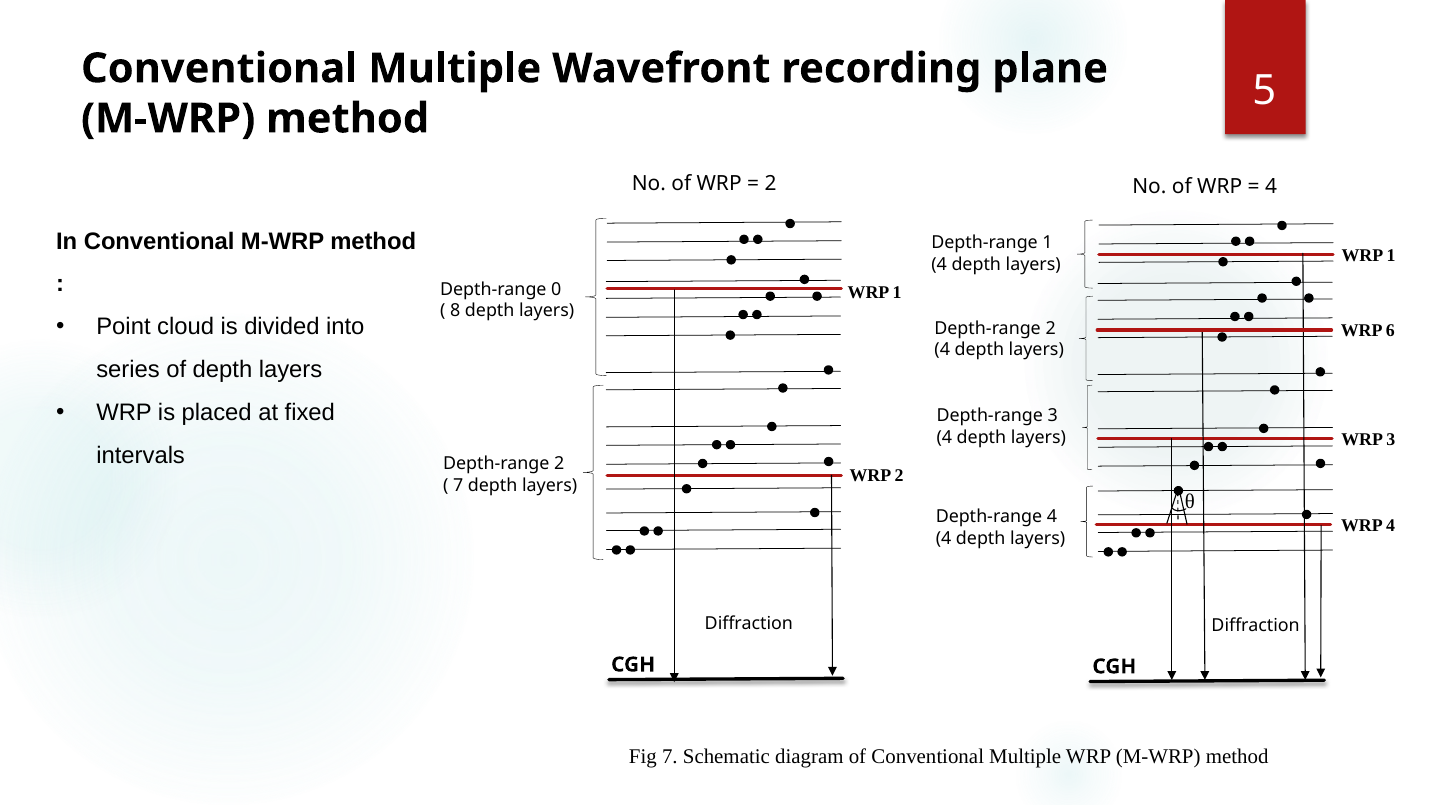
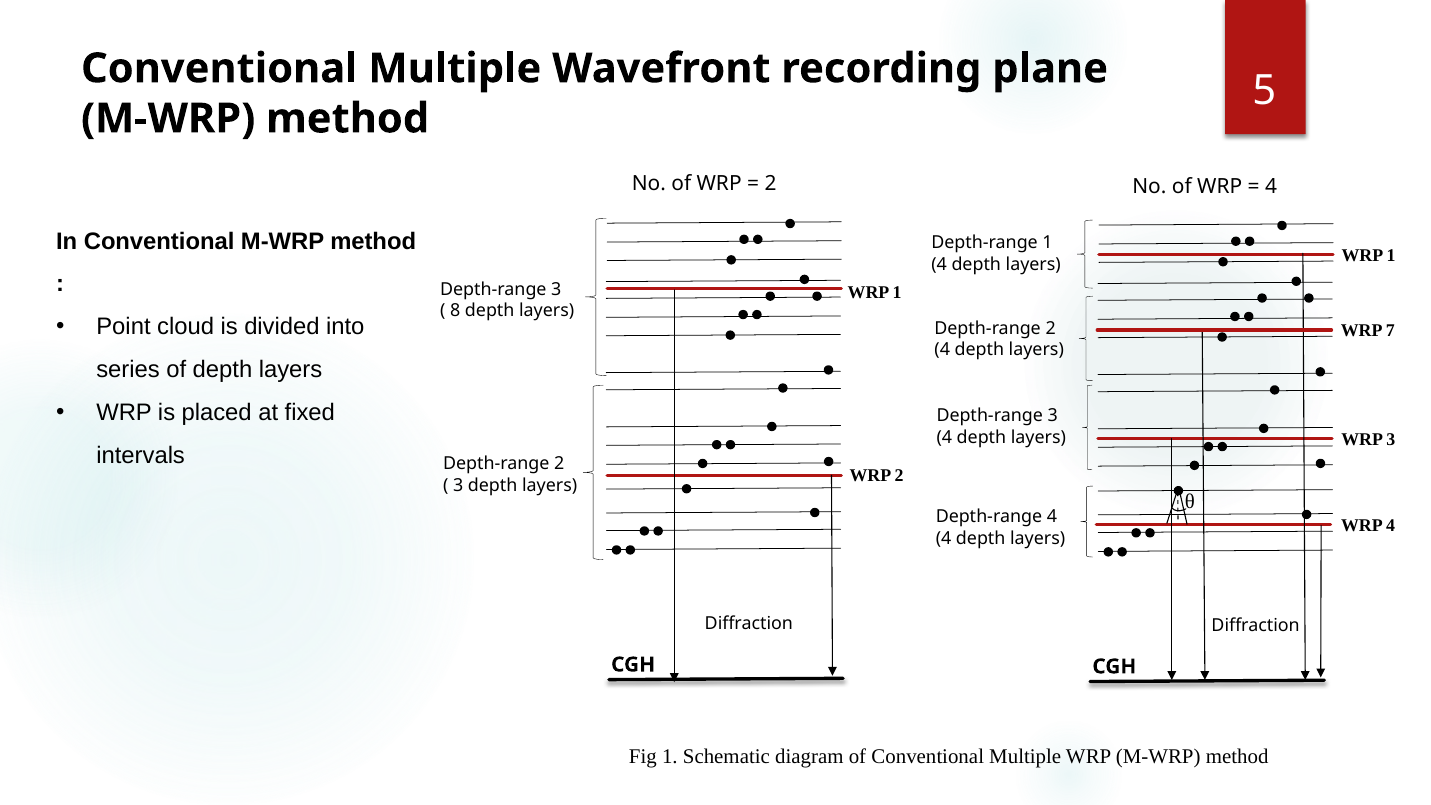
0 at (556, 289): 0 -> 3
6: 6 -> 7
7 at (458, 485): 7 -> 3
Fig 7: 7 -> 1
